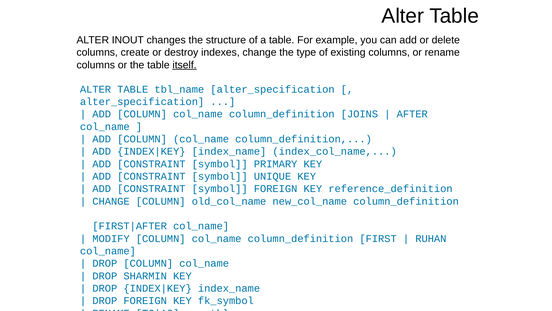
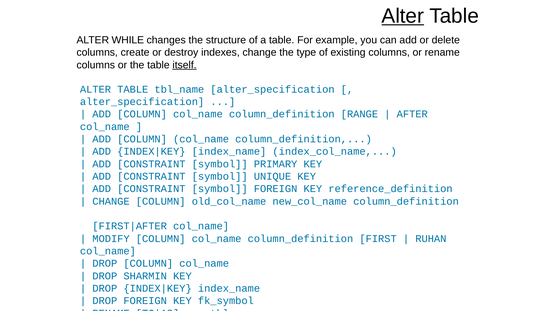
Alter at (403, 16) underline: none -> present
INOUT: INOUT -> WHILE
JOINS: JOINS -> RANGE
